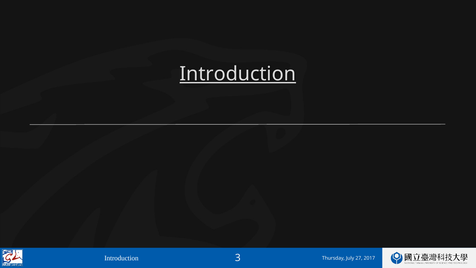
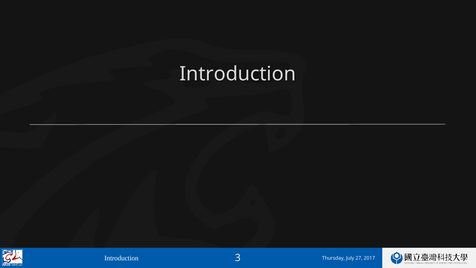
Introduction at (238, 74) underline: present -> none
